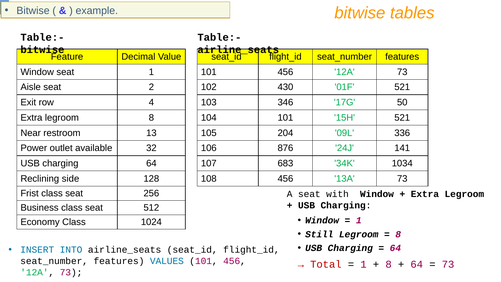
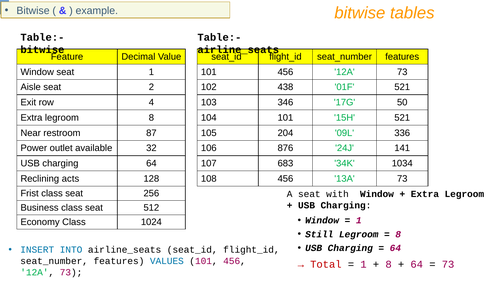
430: 430 -> 438
13: 13 -> 87
side: side -> acts
